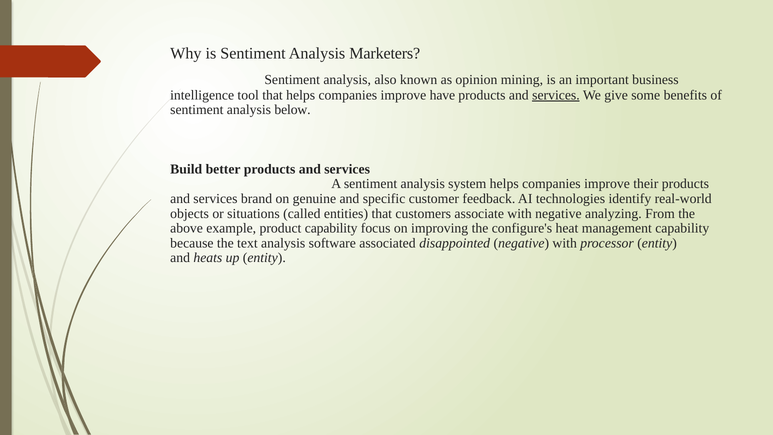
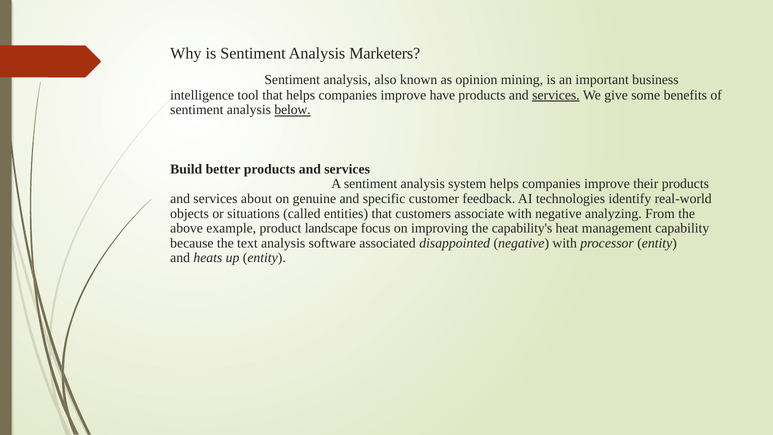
below underline: none -> present
brand: brand -> about
product capability: capability -> landscape
configure's: configure's -> capability's
